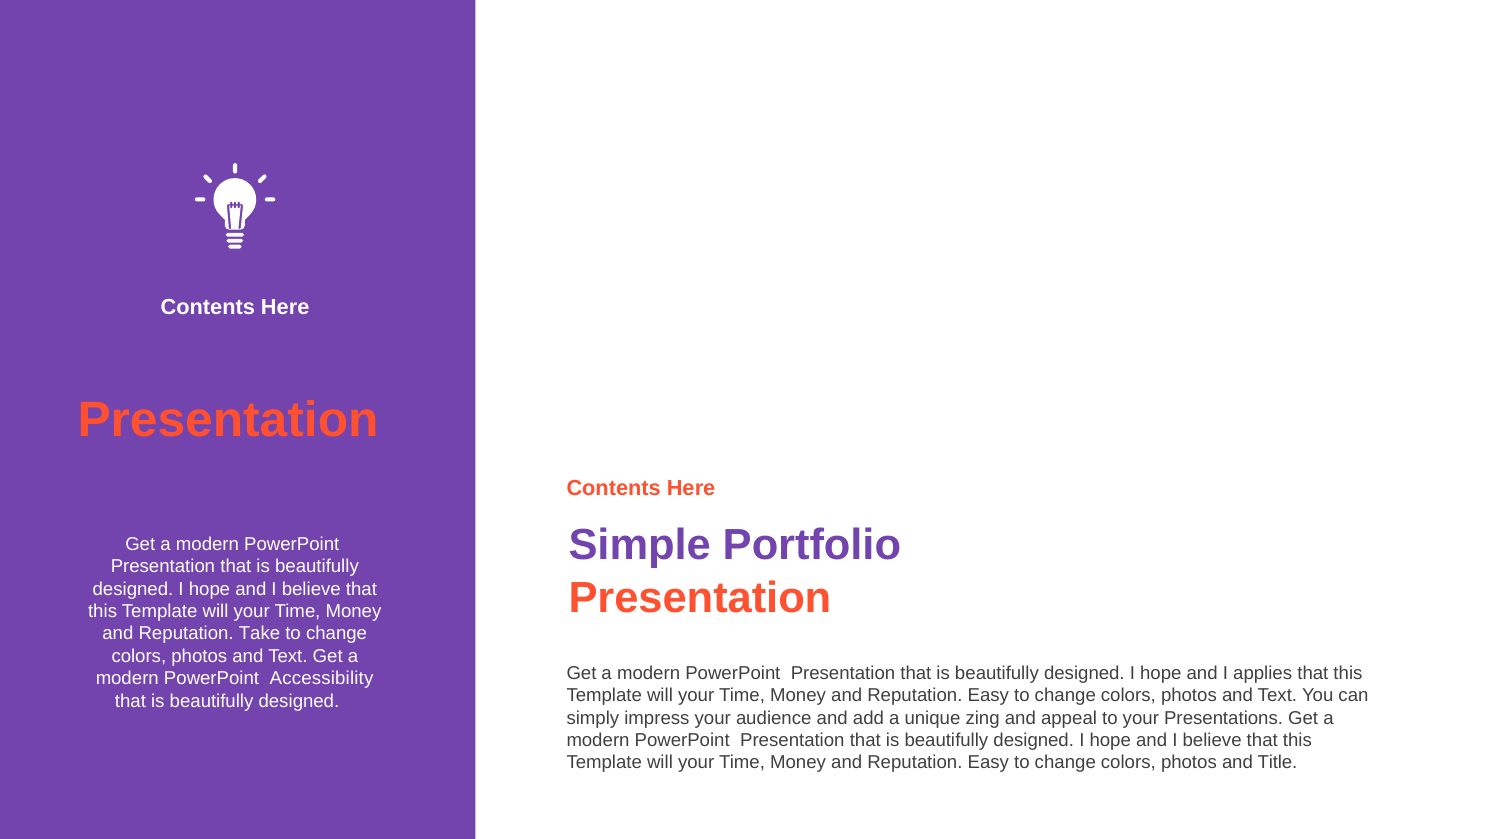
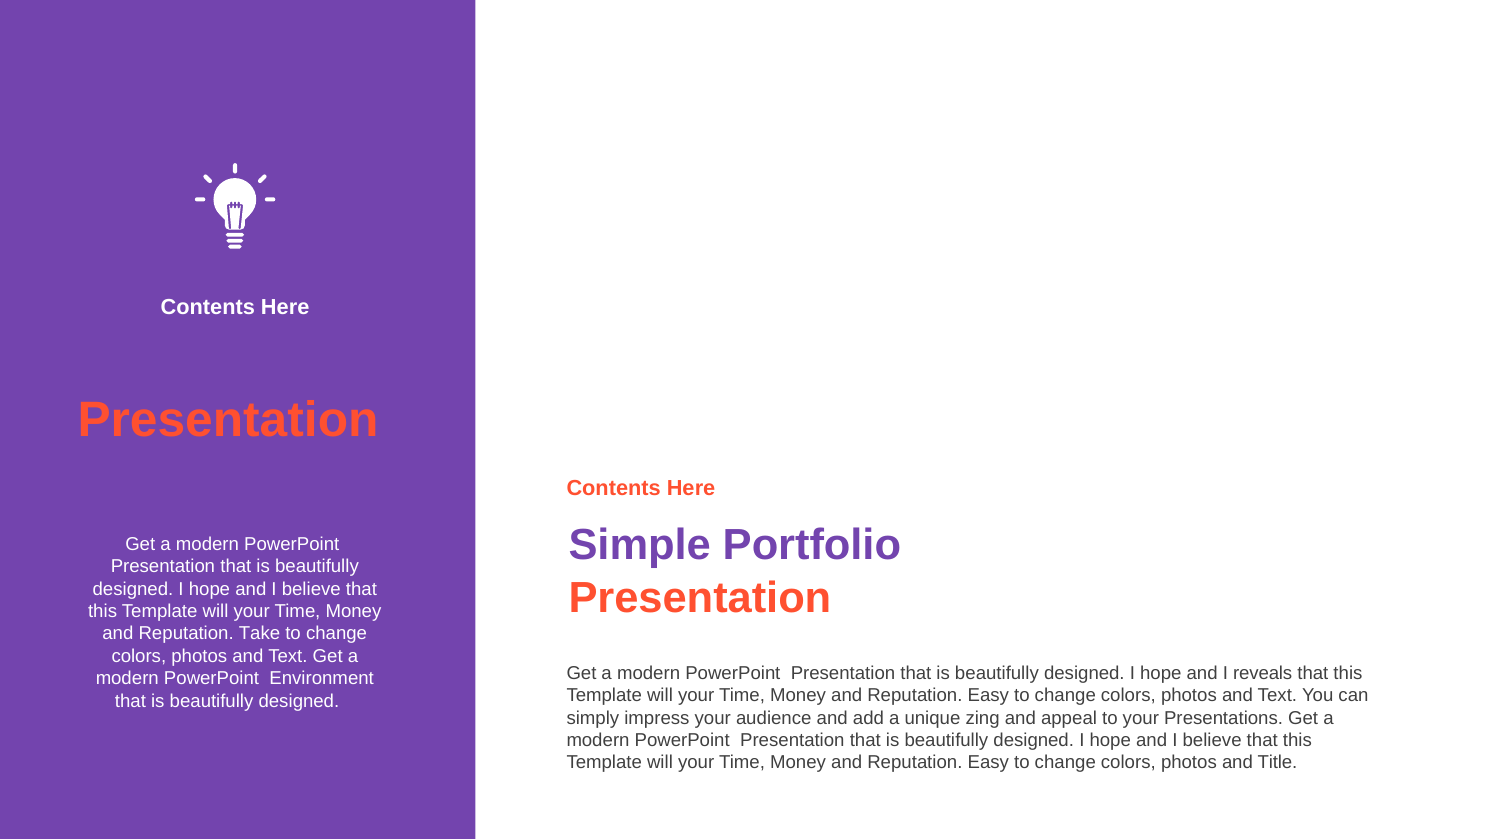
applies: applies -> reveals
Accessibility: Accessibility -> Environment
